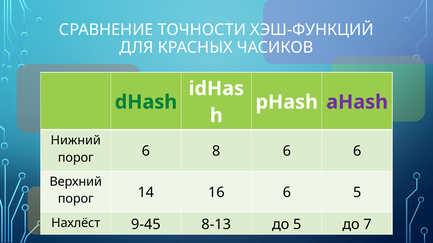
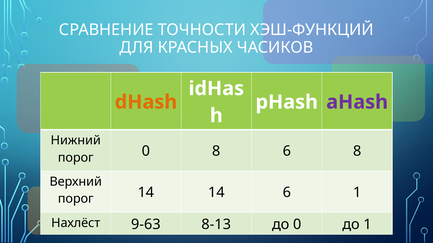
dHash colour: green -> orange
порог 6: 6 -> 0
6 6: 6 -> 8
14 16: 16 -> 14
6 5: 5 -> 1
9-45: 9-45 -> 9-63
до 5: 5 -> 0
до 7: 7 -> 1
